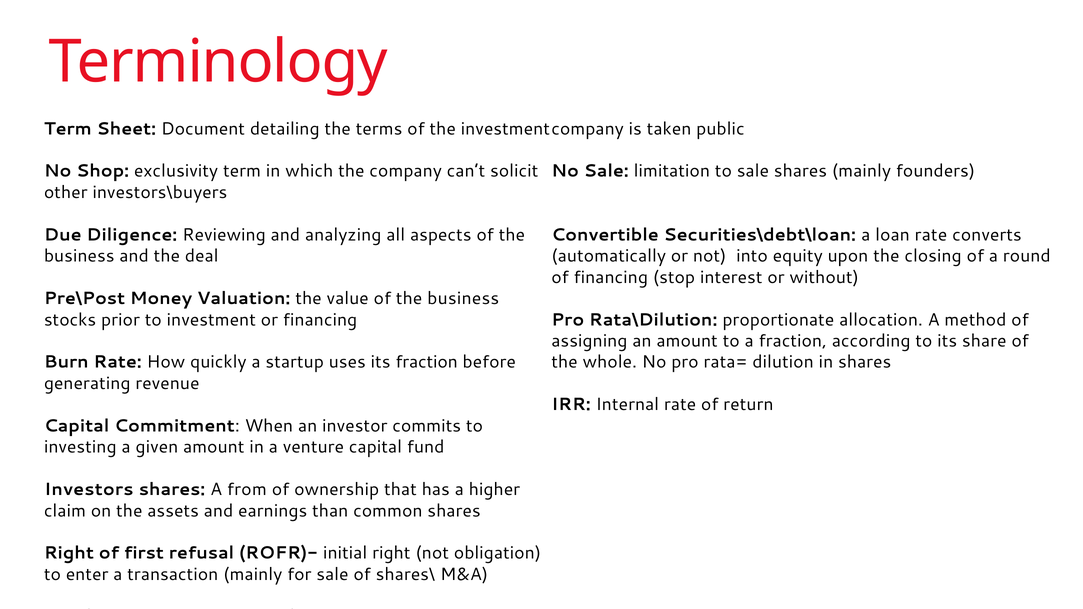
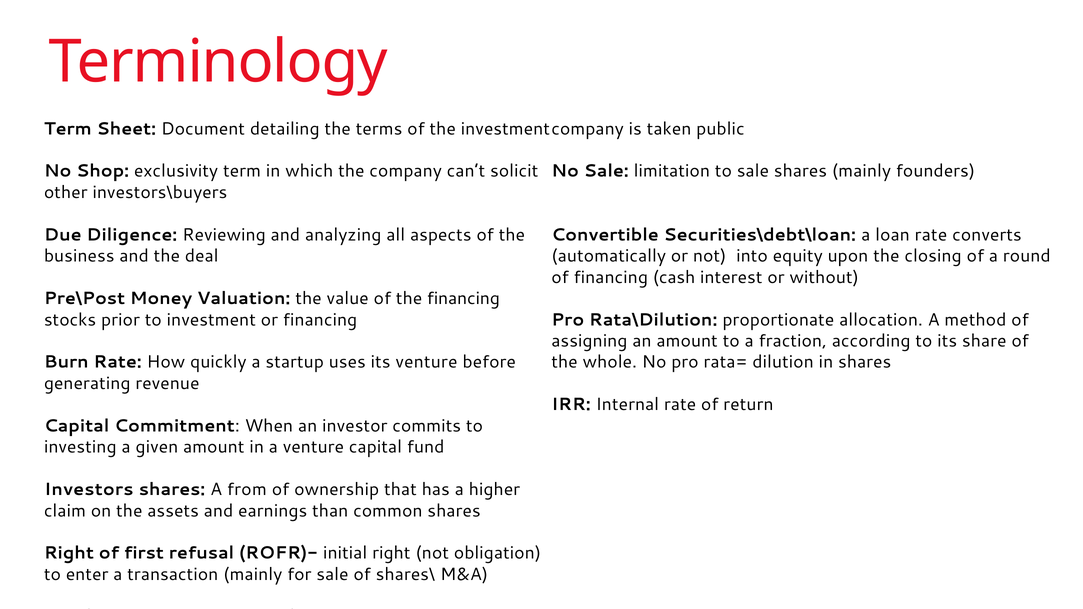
stop: stop -> cash
value of the business: business -> financing
its fraction: fraction -> venture
